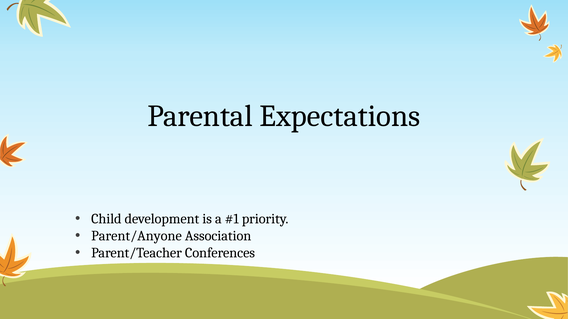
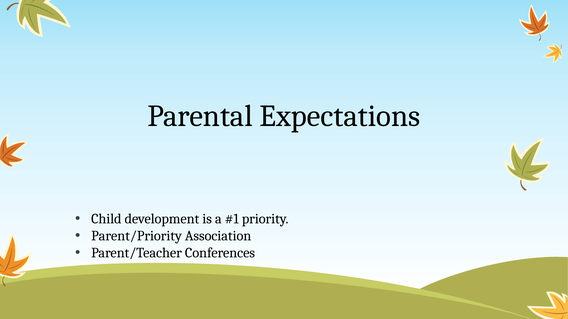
Parent/Anyone: Parent/Anyone -> Parent/Priority
